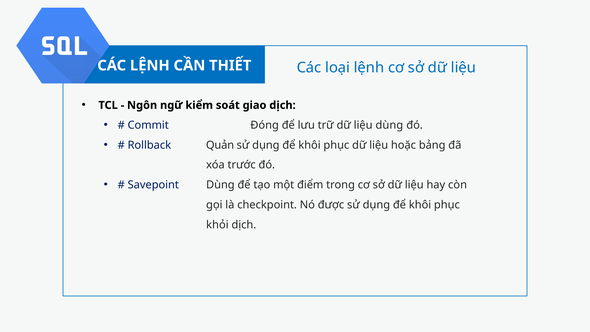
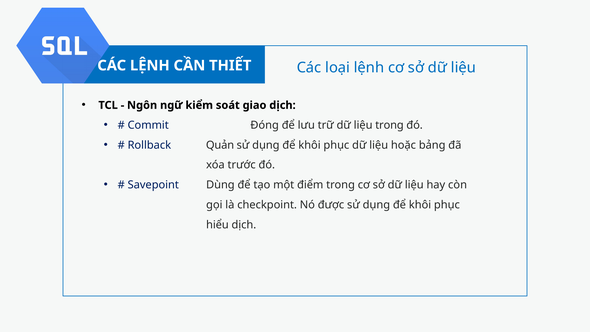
liệu dùng: dùng -> trong
khỏi: khỏi -> hiểu
